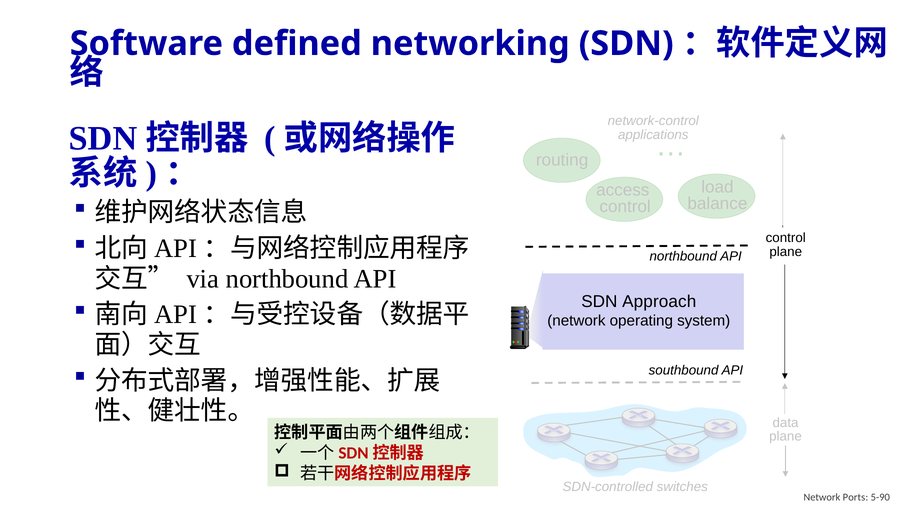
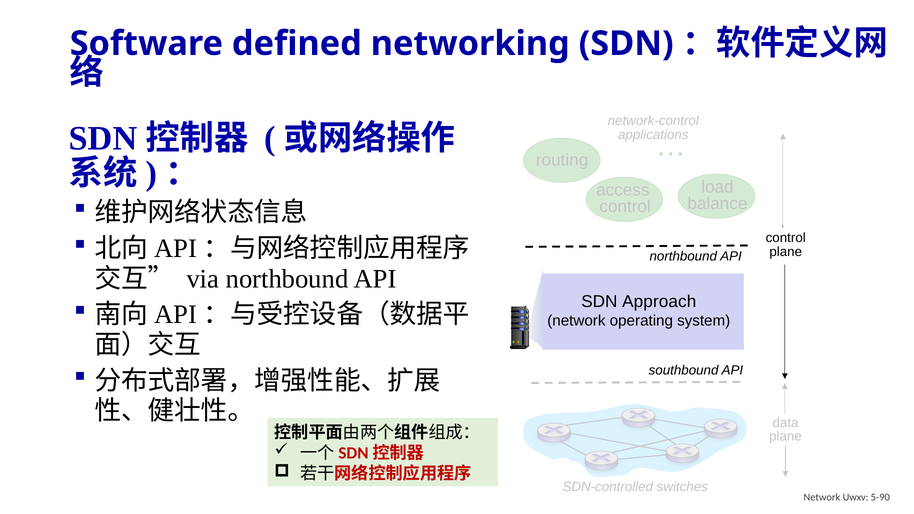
Ports: Ports -> Uwxv
